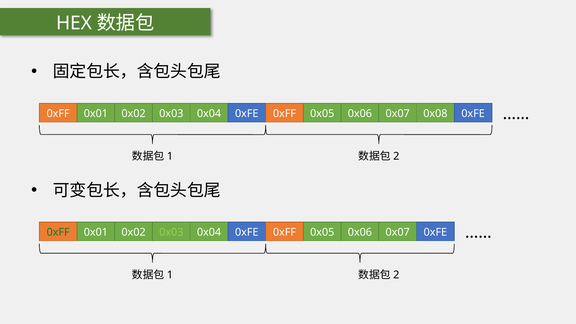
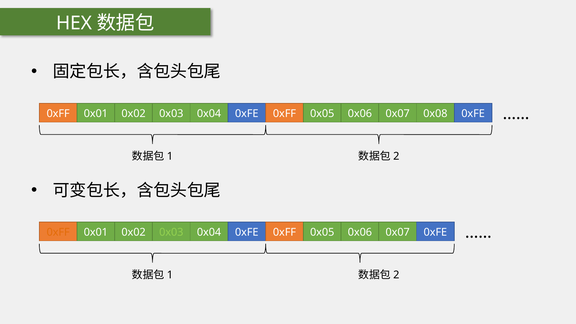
0xFF at (58, 232) colour: green -> orange
